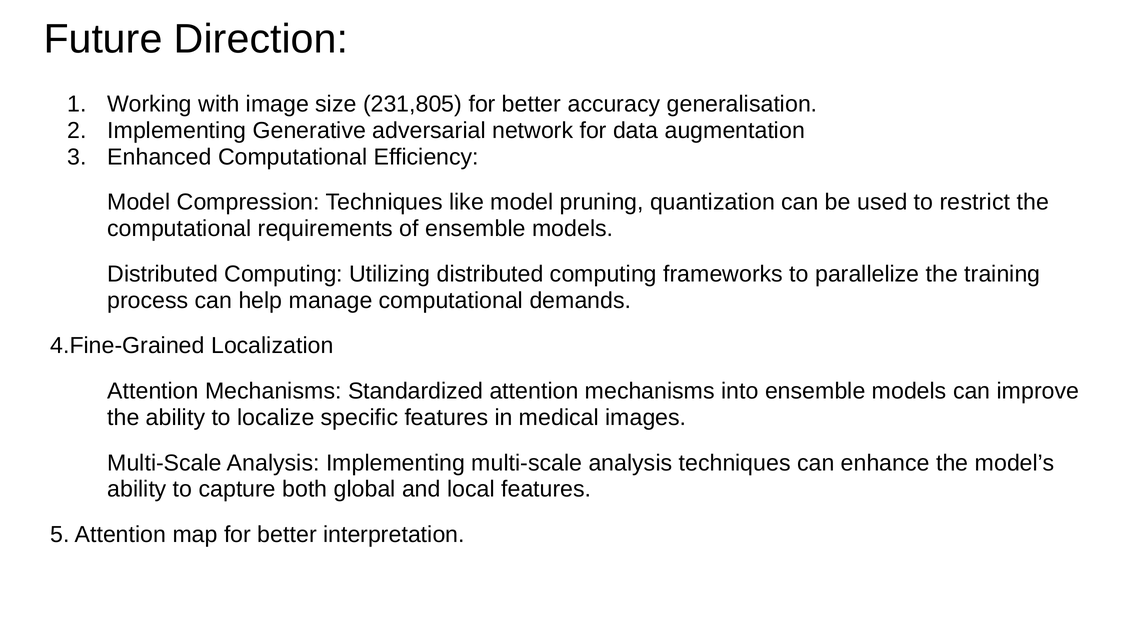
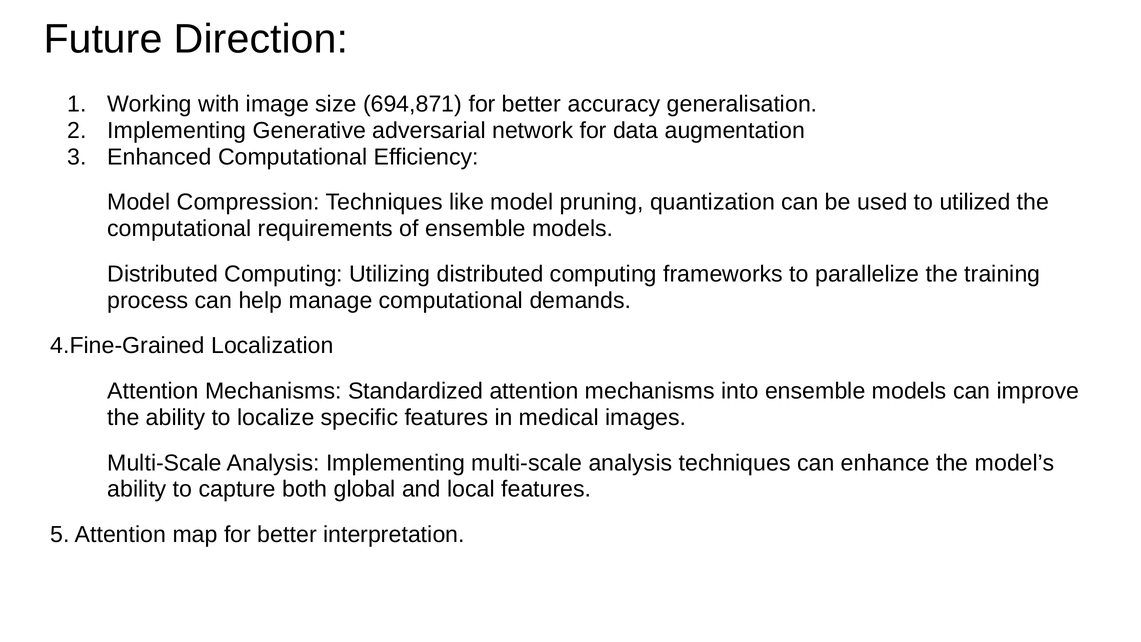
231,805: 231,805 -> 694,871
restrict: restrict -> utilized
